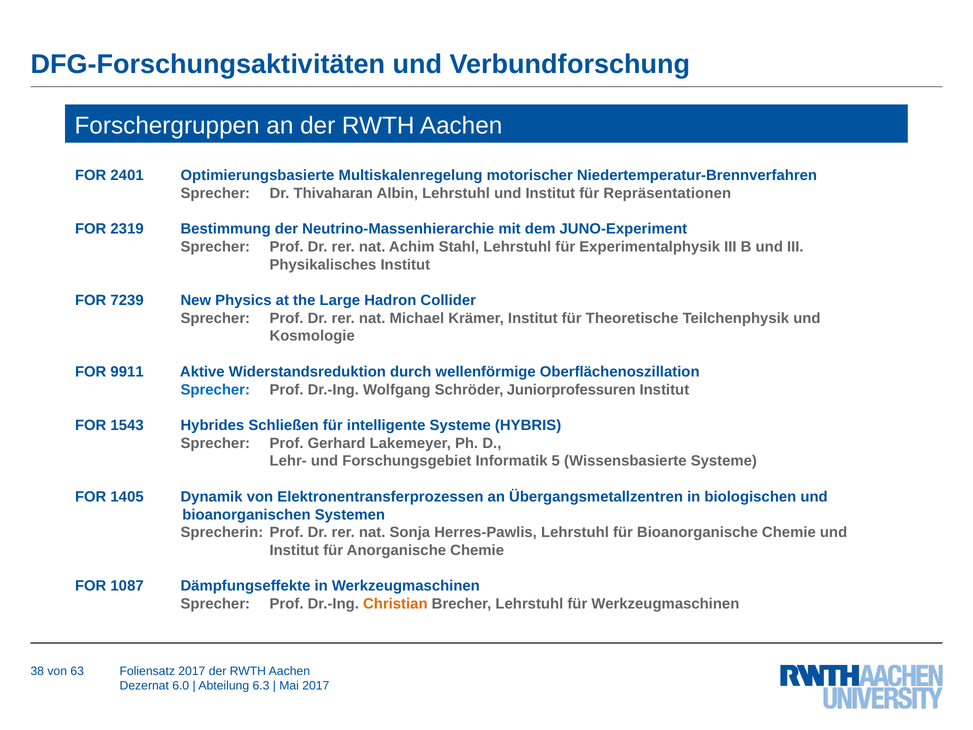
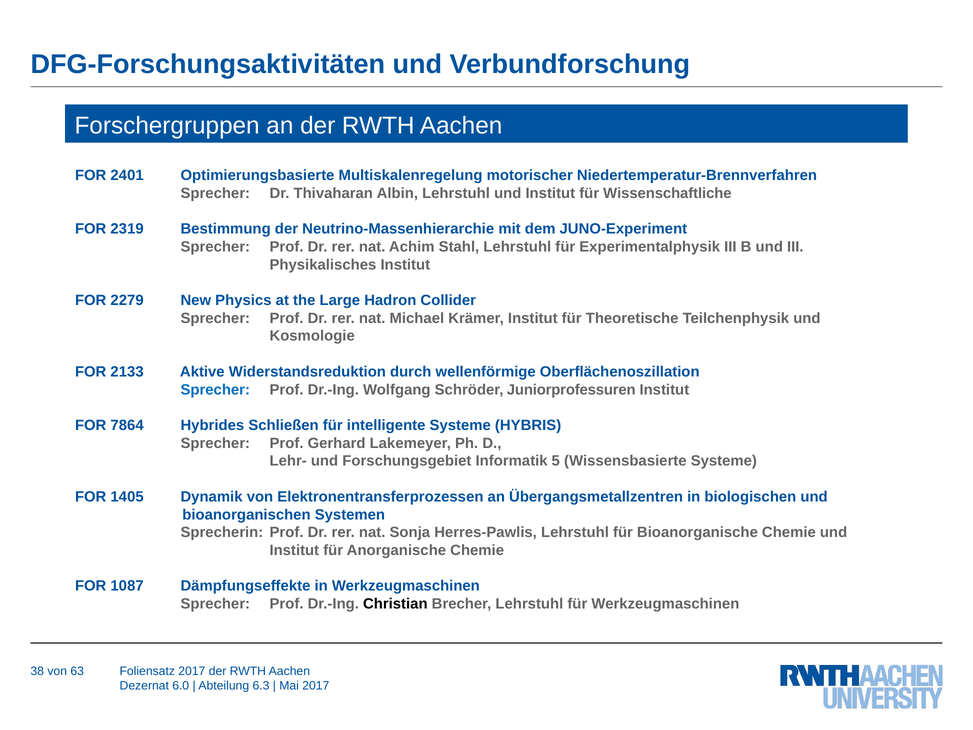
Repräsentationen: Repräsentationen -> Wissenschaftliche
7239: 7239 -> 2279
9911: 9911 -> 2133
1543: 1543 -> 7864
Christian colour: orange -> black
